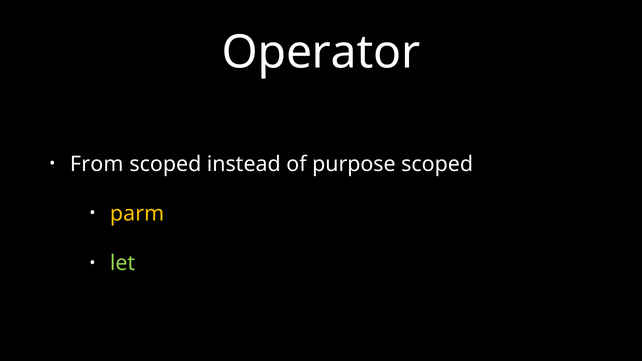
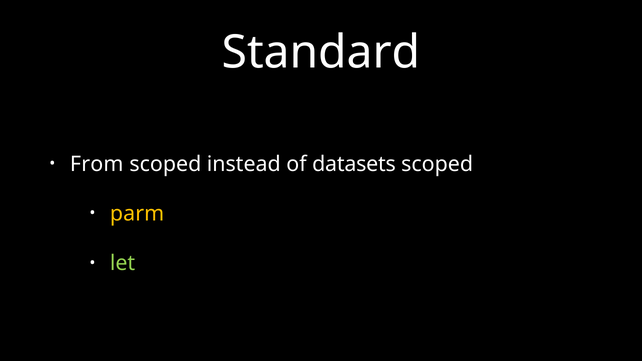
Operator: Operator -> Standard
purpose: purpose -> datasets
